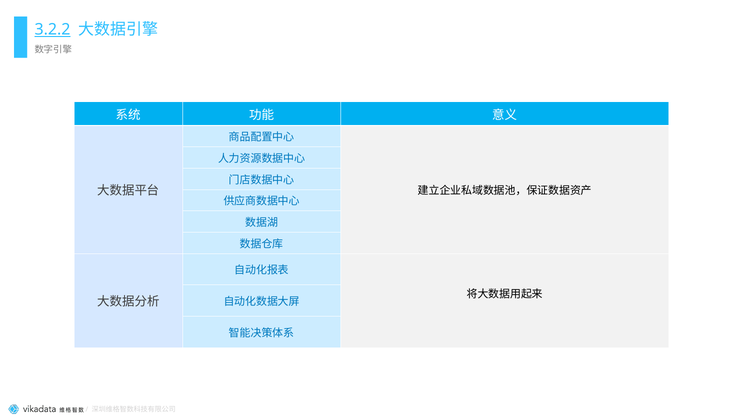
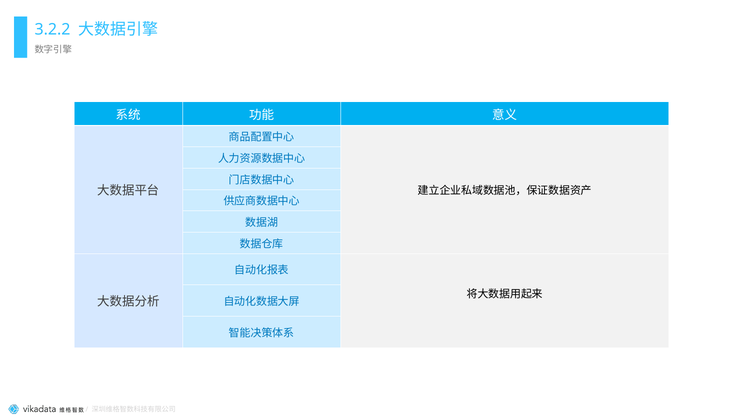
3.2.2 underline: present -> none
